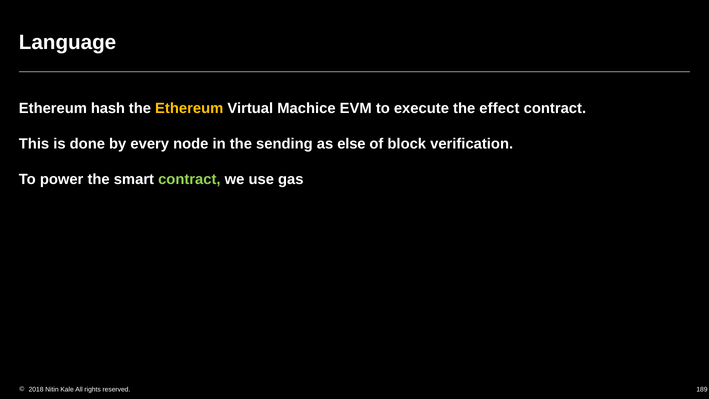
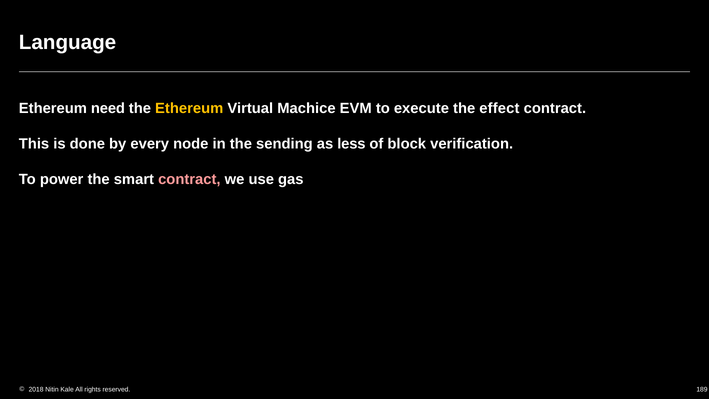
hash: hash -> need
else: else -> less
contract at (189, 179) colour: light green -> pink
